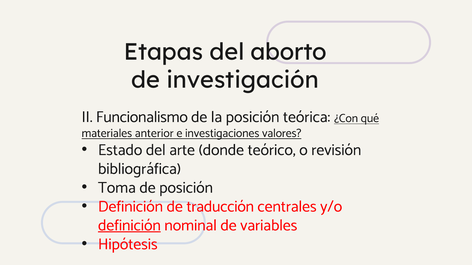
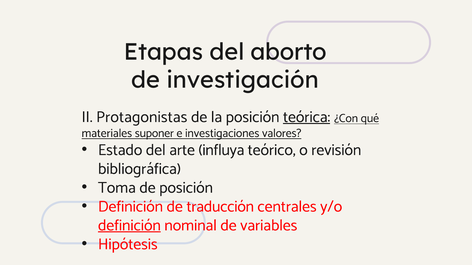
Funcionalismo: Funcionalismo -> Protagonistas
teórica underline: none -> present
anterior: anterior -> suponer
donde: donde -> influya
